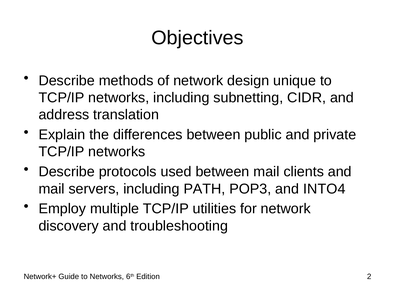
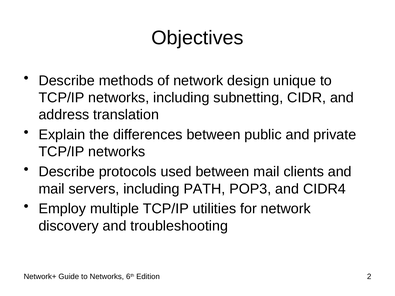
INTO4: INTO4 -> CIDR4
